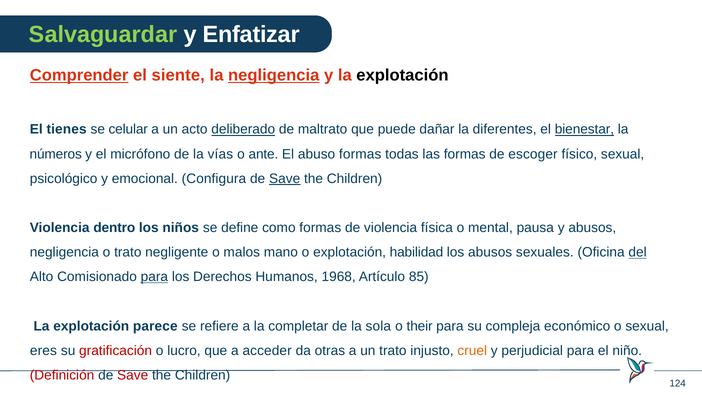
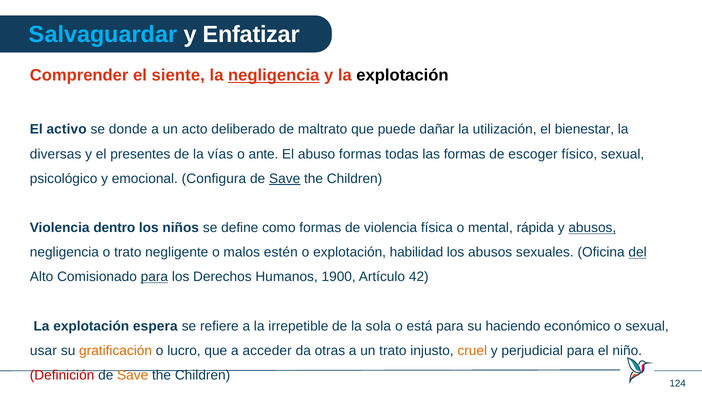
Salvaguardar colour: light green -> light blue
Comprender underline: present -> none
tienes: tienes -> activo
celular: celular -> donde
deliberado underline: present -> none
diferentes: diferentes -> utilización
bienestar underline: present -> none
números: números -> diversas
micrófono: micrófono -> presentes
pausa: pausa -> rápida
abusos at (592, 228) underline: none -> present
mano: mano -> estén
1968: 1968 -> 1900
85: 85 -> 42
parece: parece -> espera
completar: completar -> irrepetible
their: their -> está
compleja: compleja -> haciendo
eres: eres -> usar
gratificación colour: red -> orange
Save at (133, 375) colour: red -> orange
